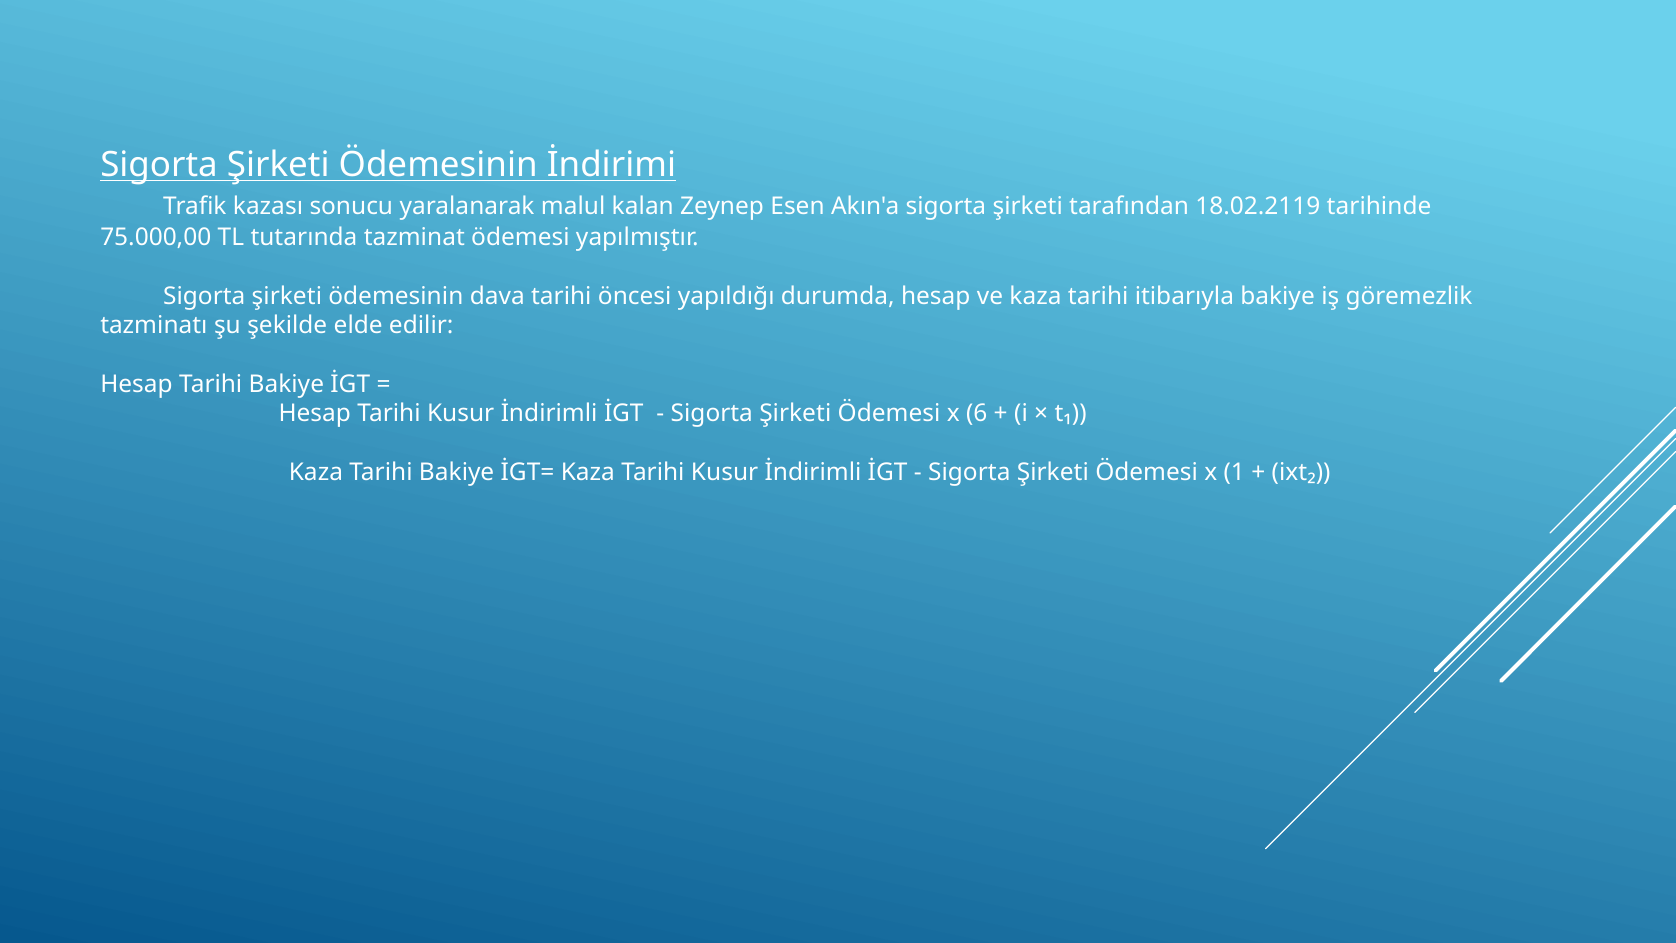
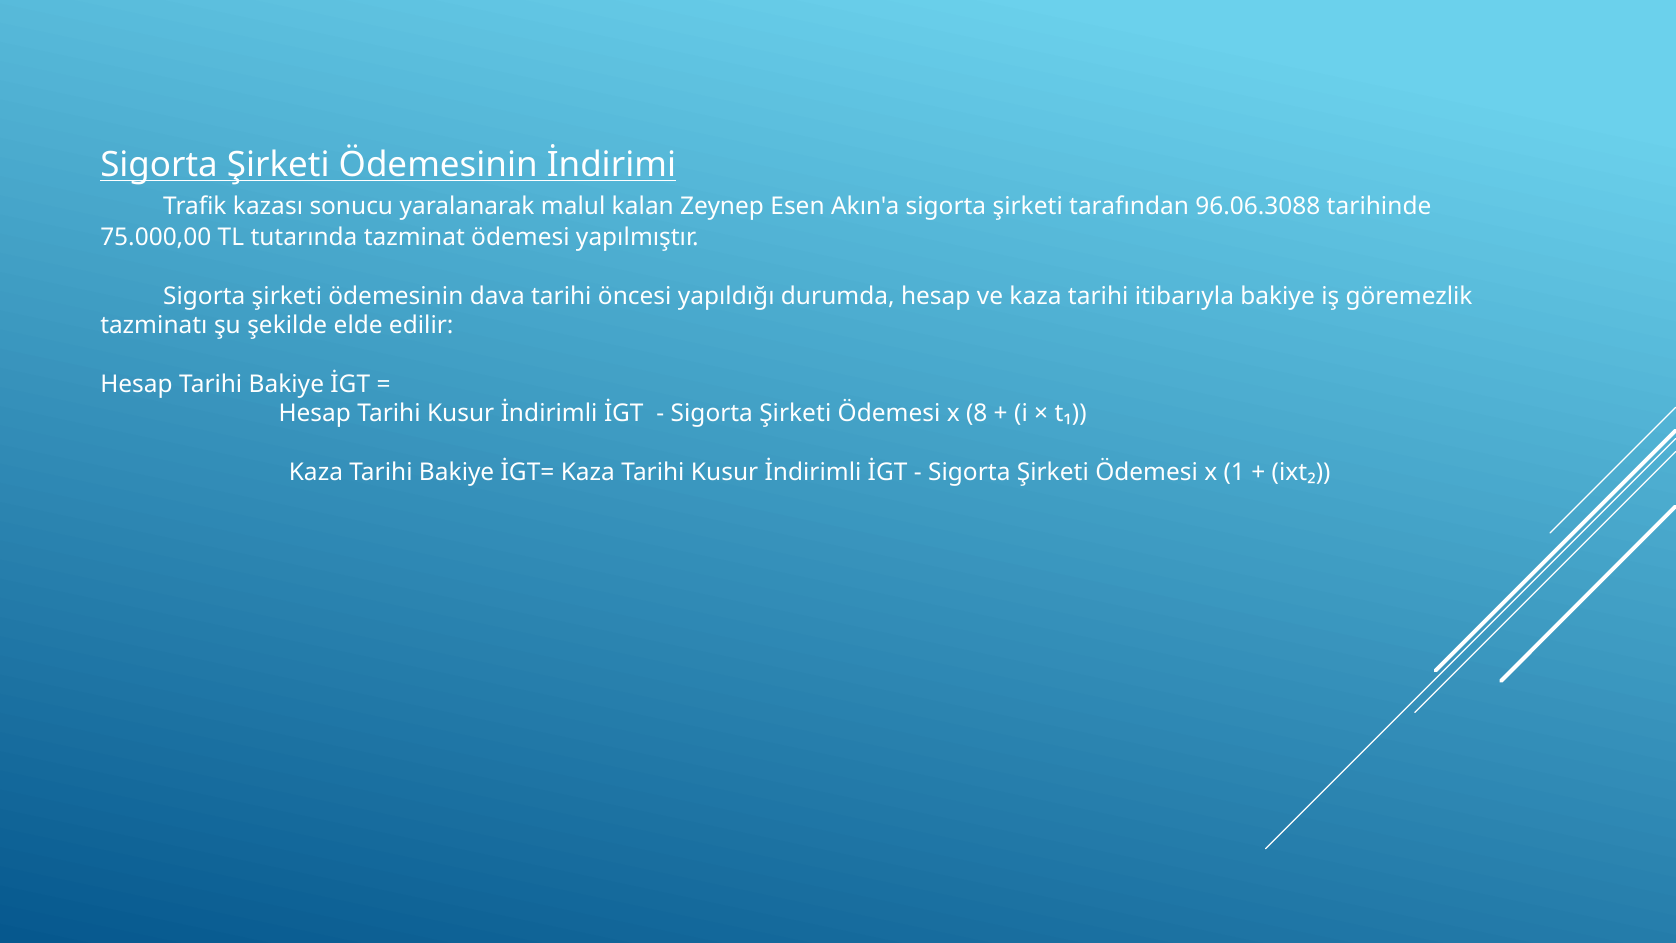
18.02.2119: 18.02.2119 -> 96.06.3088
6: 6 -> 8
